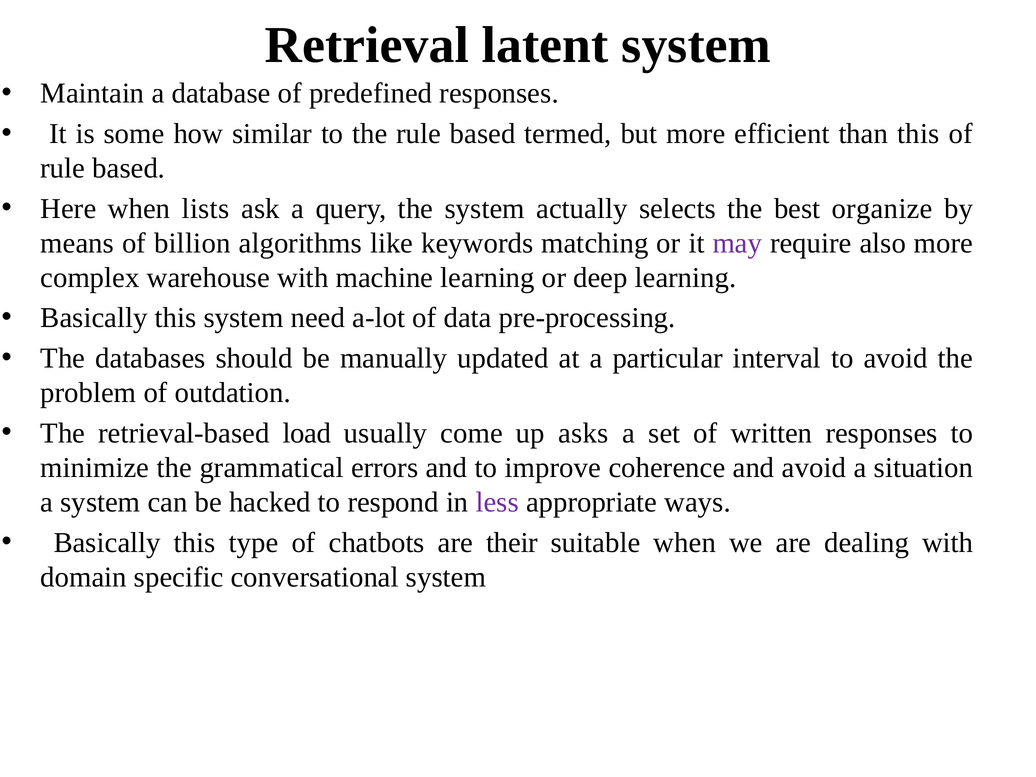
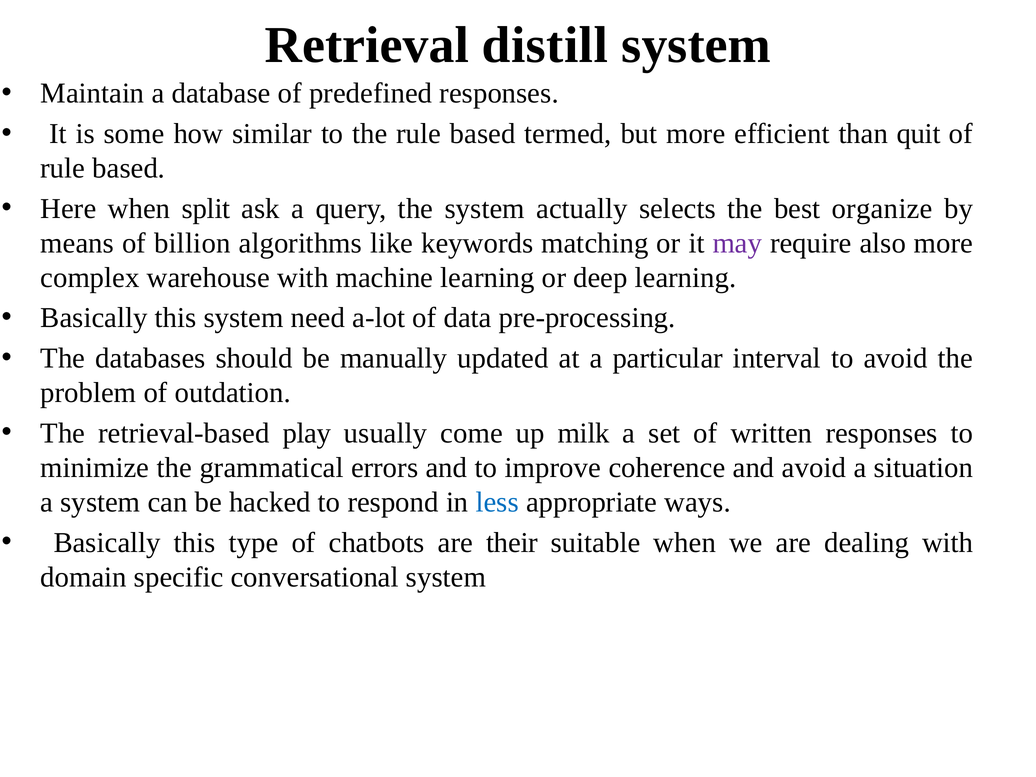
latent: latent -> distill
than this: this -> quit
lists: lists -> split
load: load -> play
asks: asks -> milk
less colour: purple -> blue
